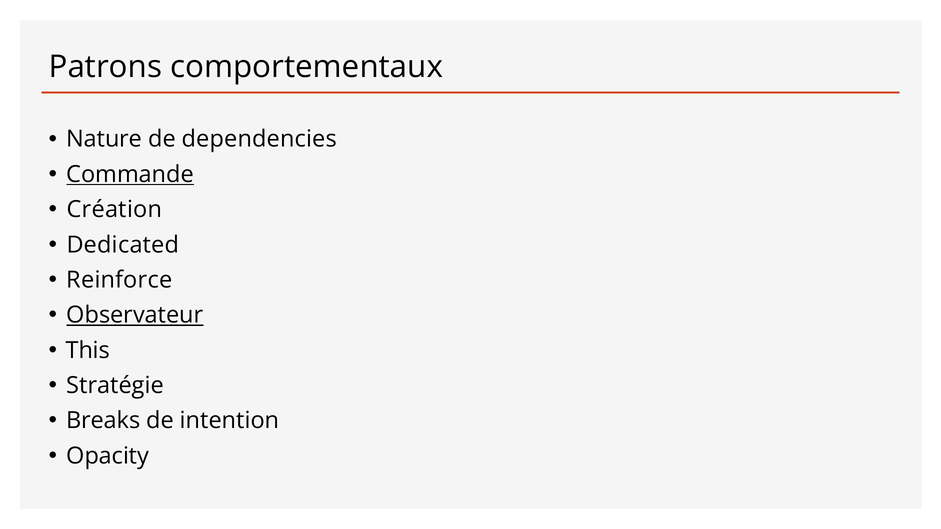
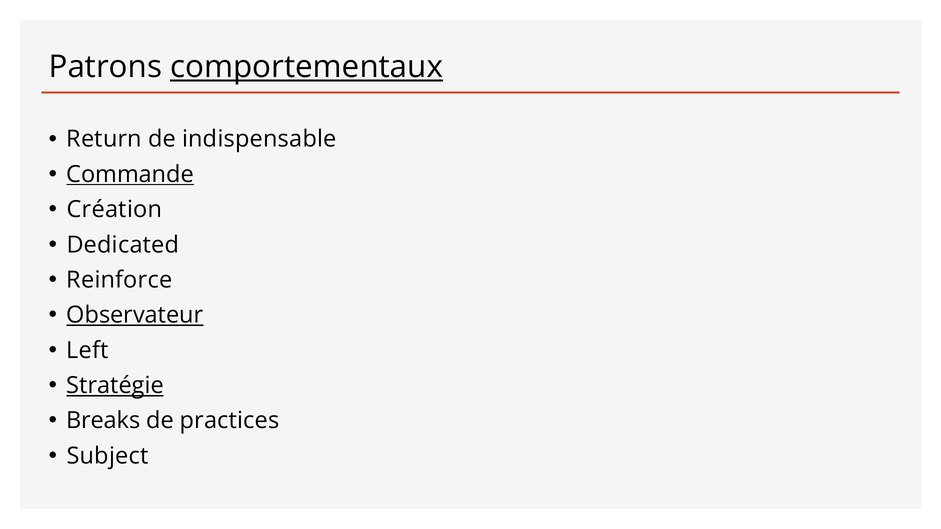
comportementaux underline: none -> present
Nature: Nature -> Return
dependencies: dependencies -> indispensable
This: This -> Left
Stratégie underline: none -> present
intention: intention -> practices
Opacity: Opacity -> Subject
